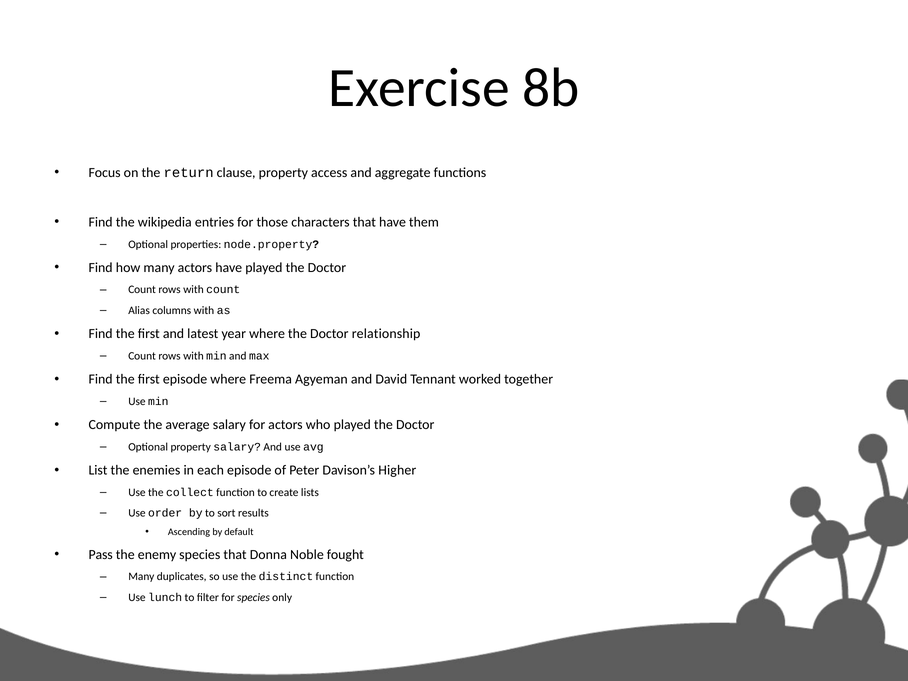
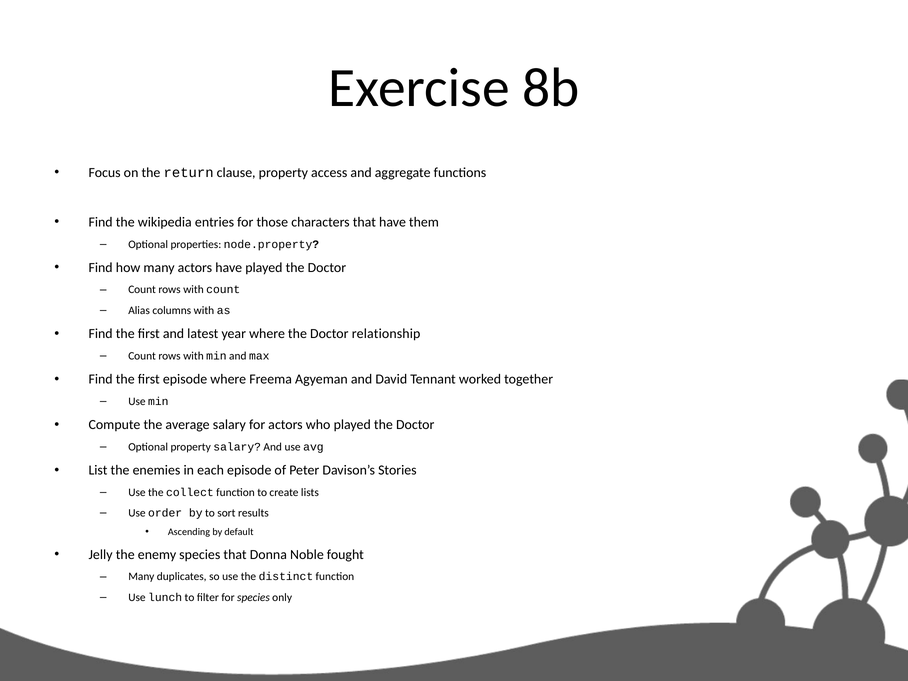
Higher: Higher -> Stories
Pass: Pass -> Jelly
